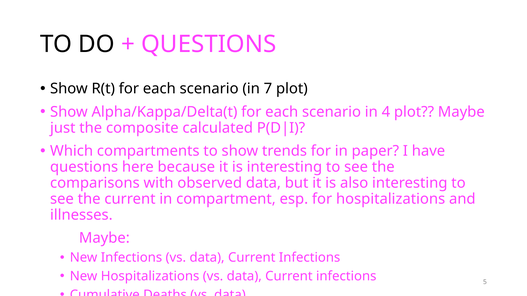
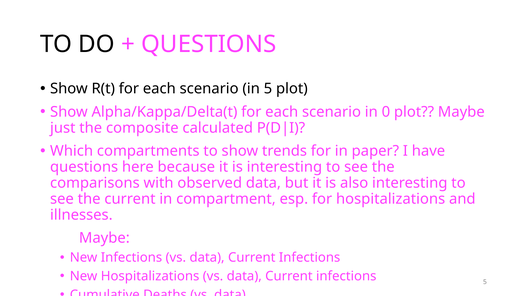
in 7: 7 -> 5
4: 4 -> 0
